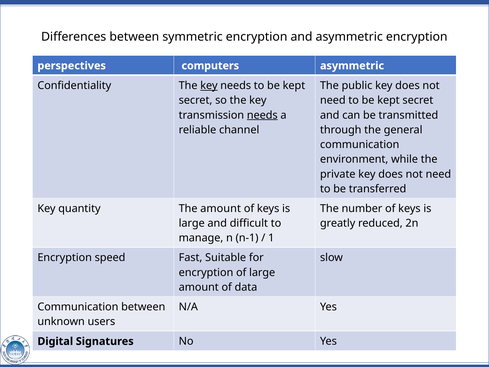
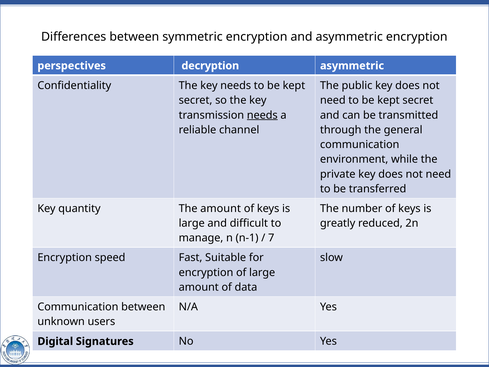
computers: computers -> decryption
key at (209, 86) underline: present -> none
1: 1 -> 7
